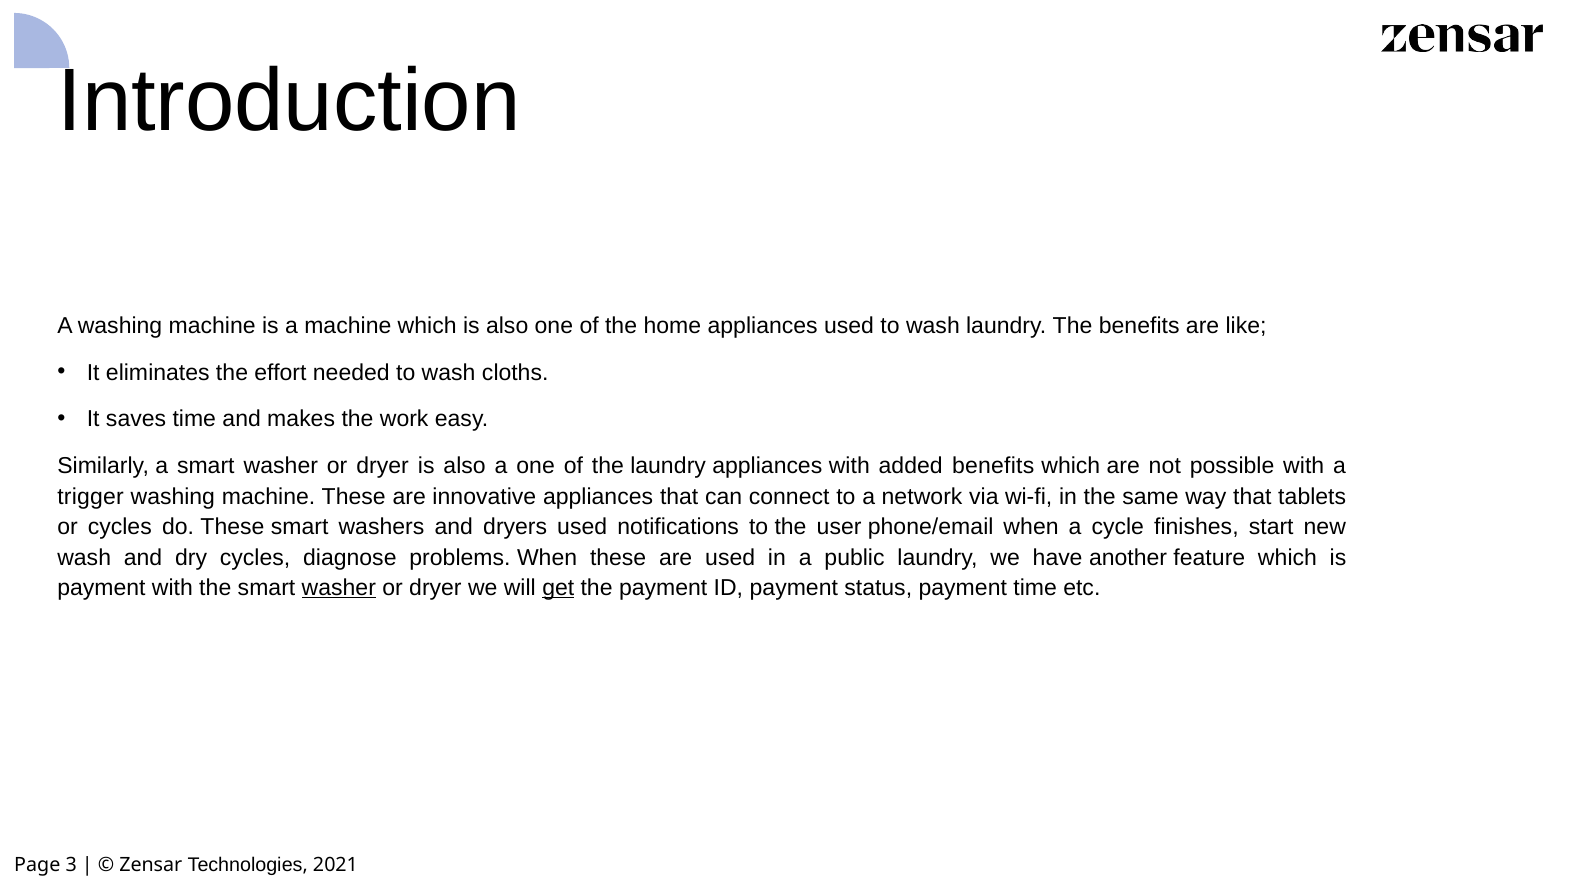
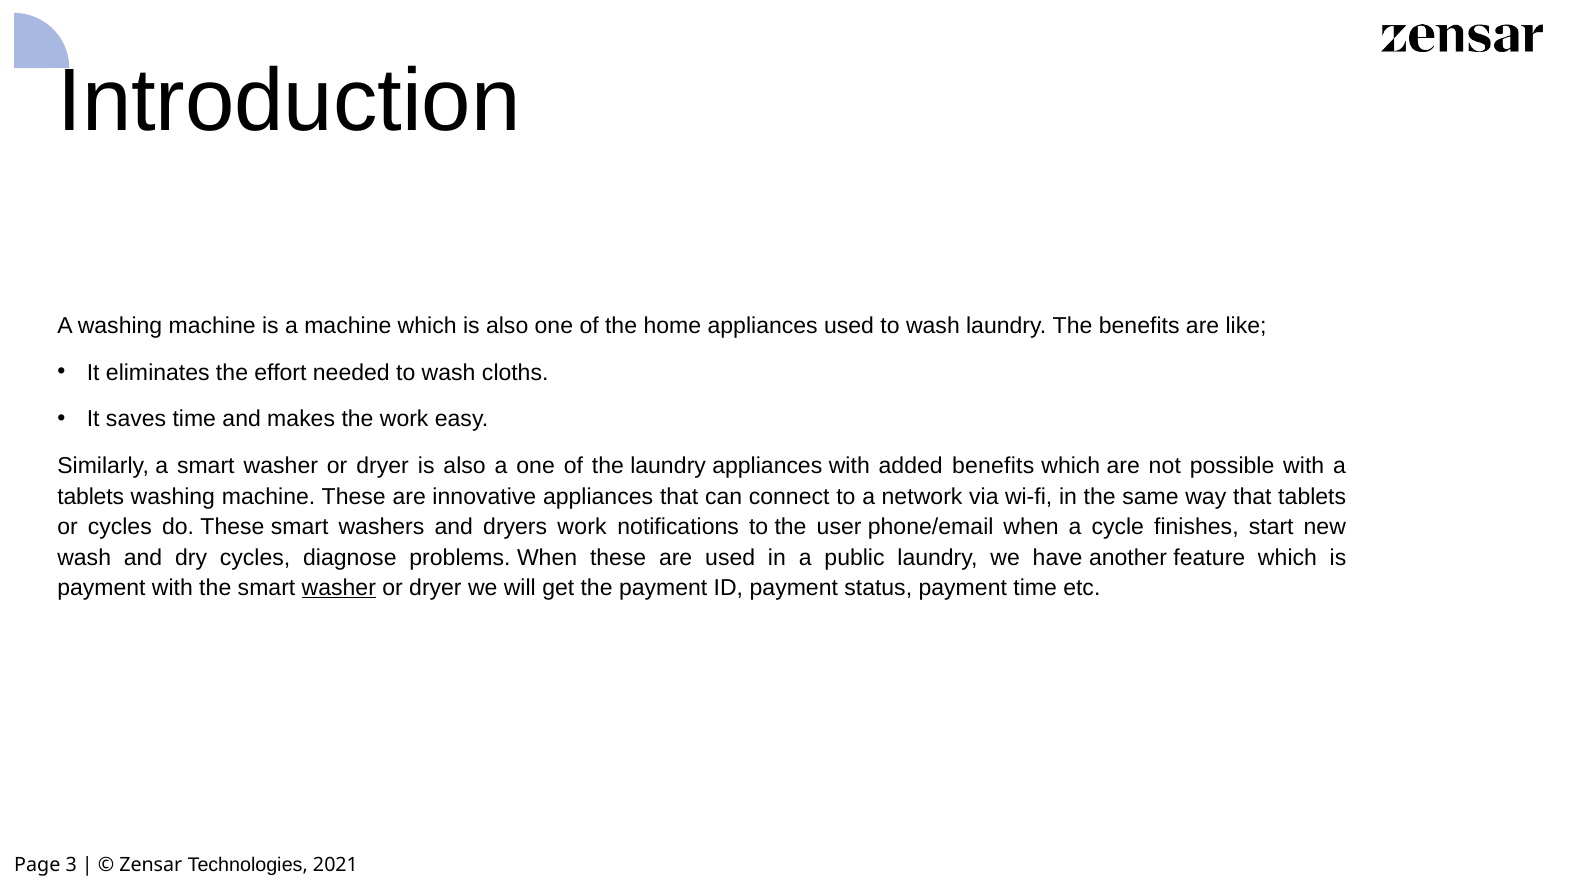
trigger at (91, 497): trigger -> tablets
dryers used: used -> work
get underline: present -> none
